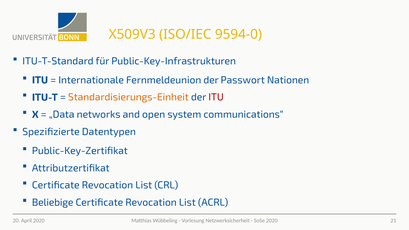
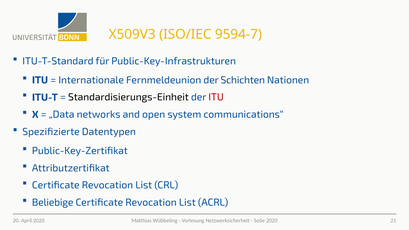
9594-0: 9594-0 -> 9594-7
Passwort: Passwort -> Schichten
Standardisierungs-Einheit colour: orange -> black
